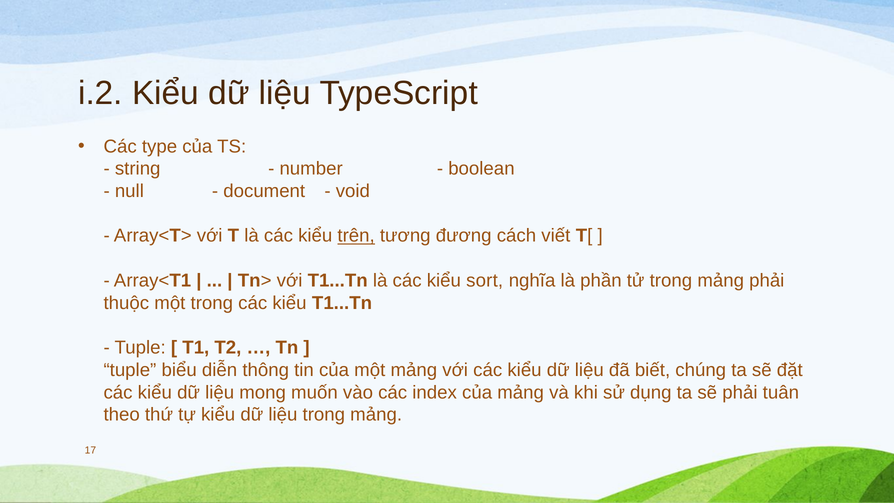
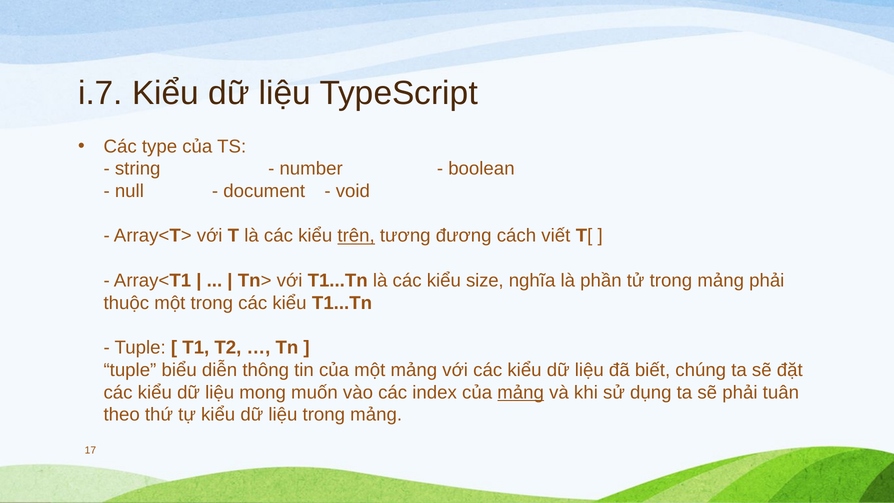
i.2: i.2 -> i.7
sort: sort -> size
mảng at (521, 392) underline: none -> present
